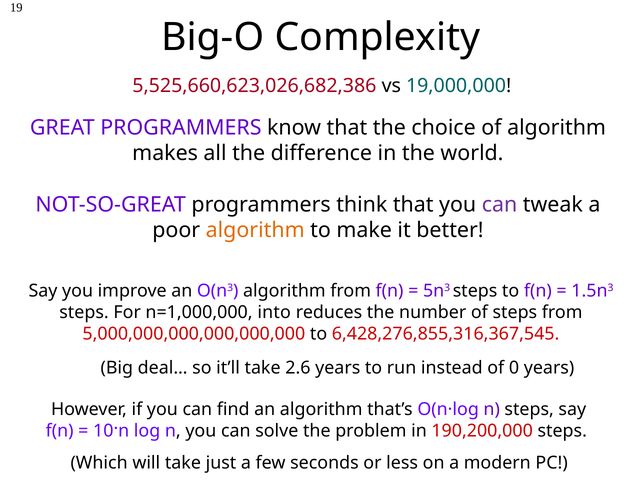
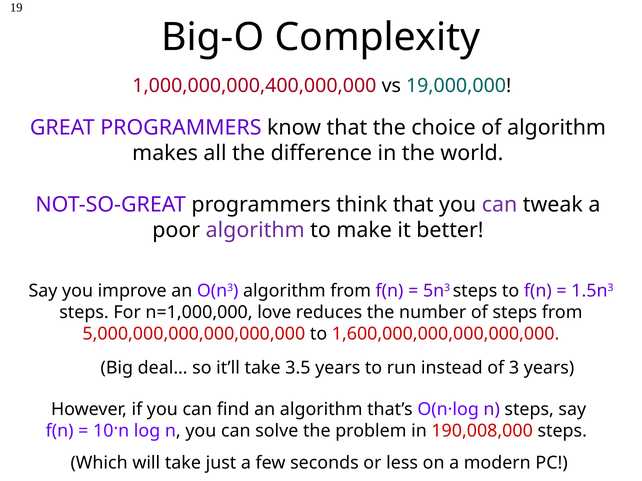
5,525,660,623,026,682,386: 5,525,660,623,026,682,386 -> 1,000,000,000,400,000,000
algorithm at (255, 230) colour: orange -> purple
into: into -> love
6,428,276,855,316,367,545: 6,428,276,855,316,367,545 -> 1,600,000,000,000,000,000
2.6: 2.6 -> 3.5
0: 0 -> 3
190,200,000: 190,200,000 -> 190,008,000
